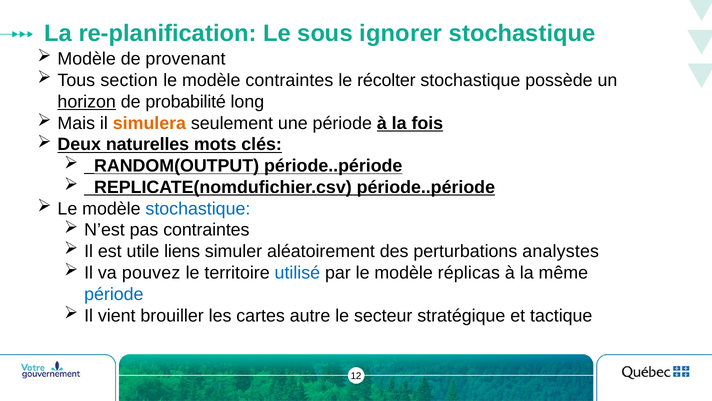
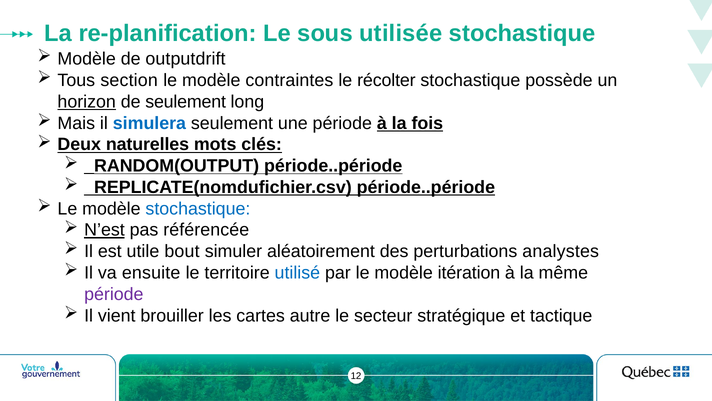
ignorer: ignorer -> utilisée
provenant: provenant -> outputdrift
de probabilité: probabilité -> seulement
simulera colour: orange -> blue
N’est underline: none -> present
pas contraintes: contraintes -> référencée
liens: liens -> bout
pouvez: pouvez -> ensuite
réplicas: réplicas -> itération
période at (114, 294) colour: blue -> purple
